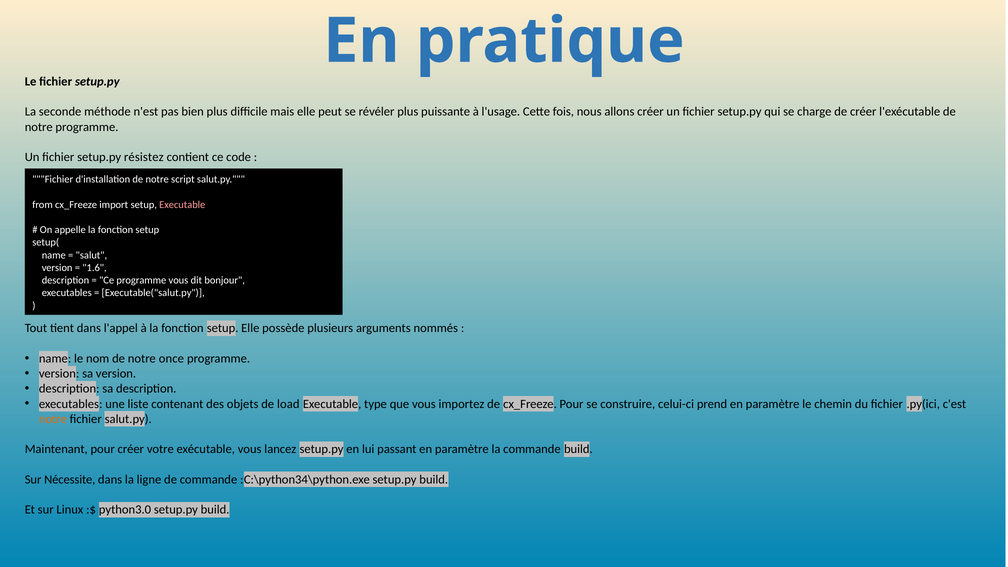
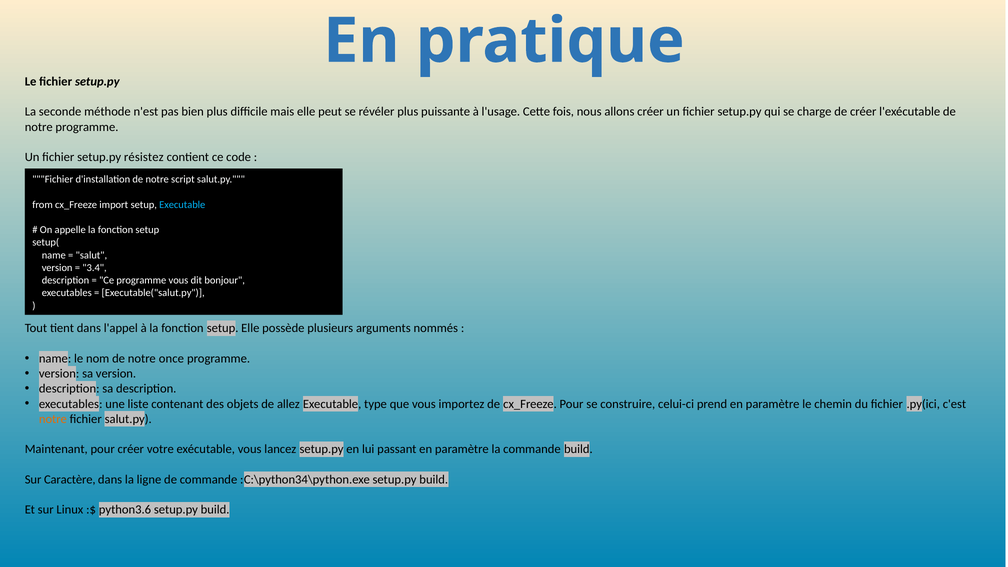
Executable at (182, 205) colour: pink -> light blue
1.6: 1.6 -> 3.4
load: load -> allez
Nécessite: Nécessite -> Caractère
python3.0: python3.0 -> python3.6
